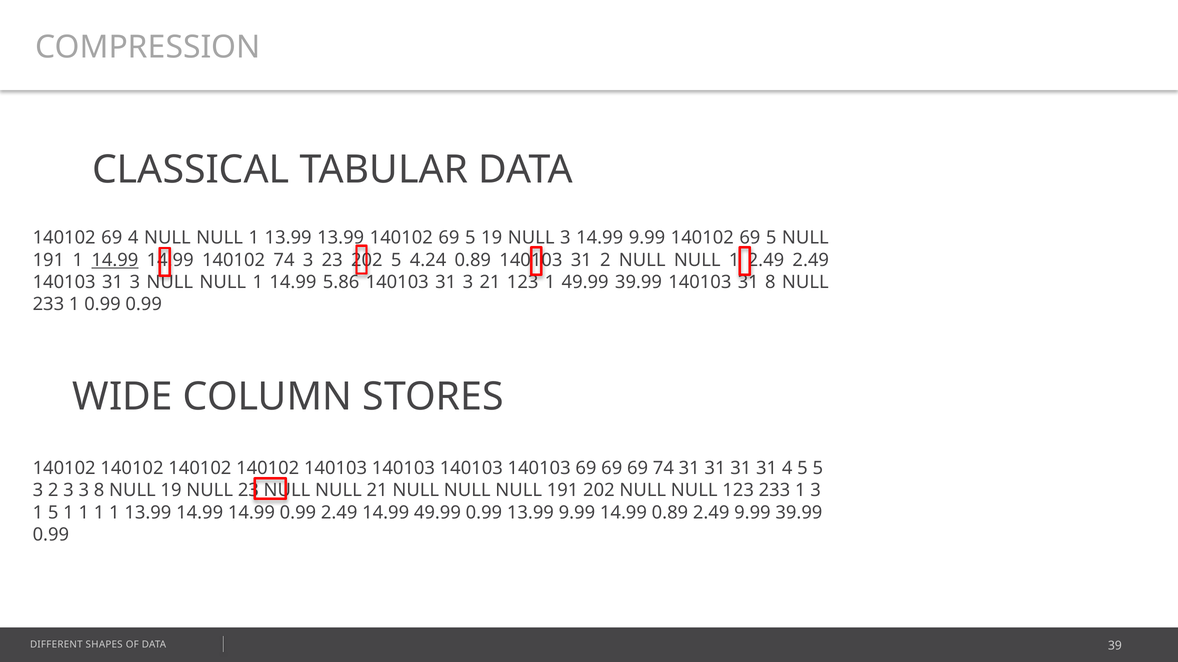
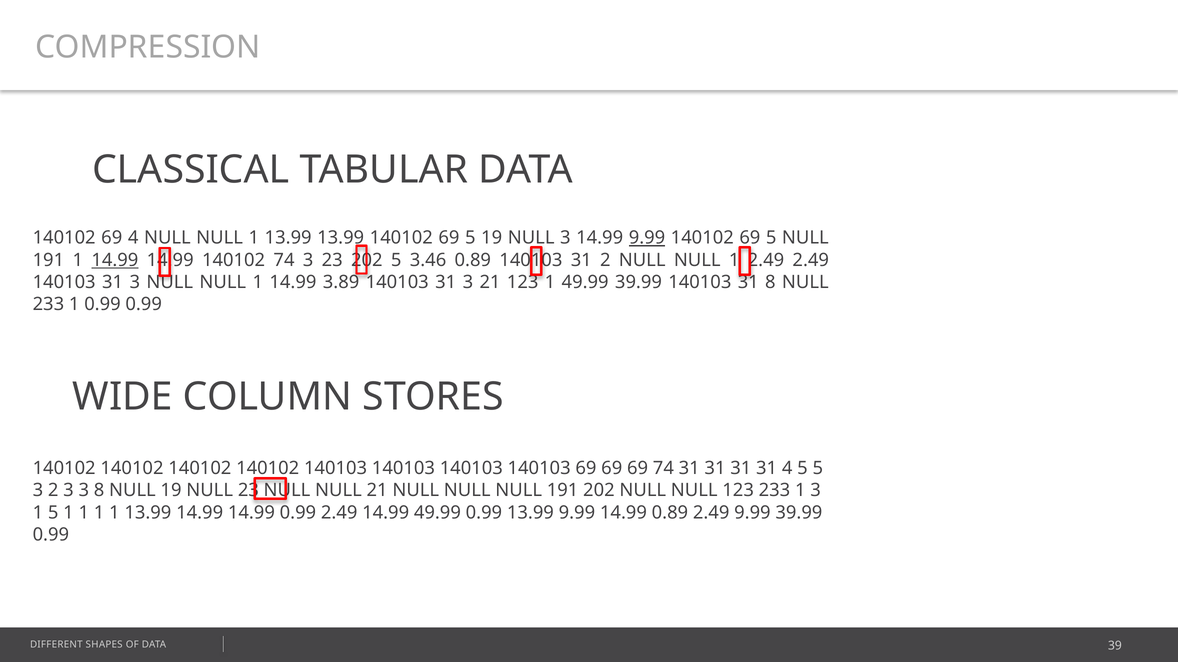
9.99 at (647, 238) underline: none -> present
4.24: 4.24 -> 3.46
5.86: 5.86 -> 3.89
